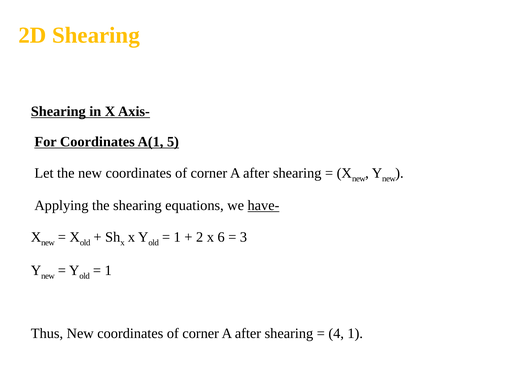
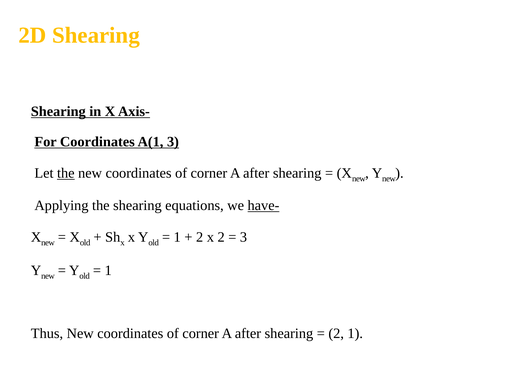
A(1 5: 5 -> 3
the at (66, 173) underline: none -> present
x 6: 6 -> 2
4 at (336, 334): 4 -> 2
